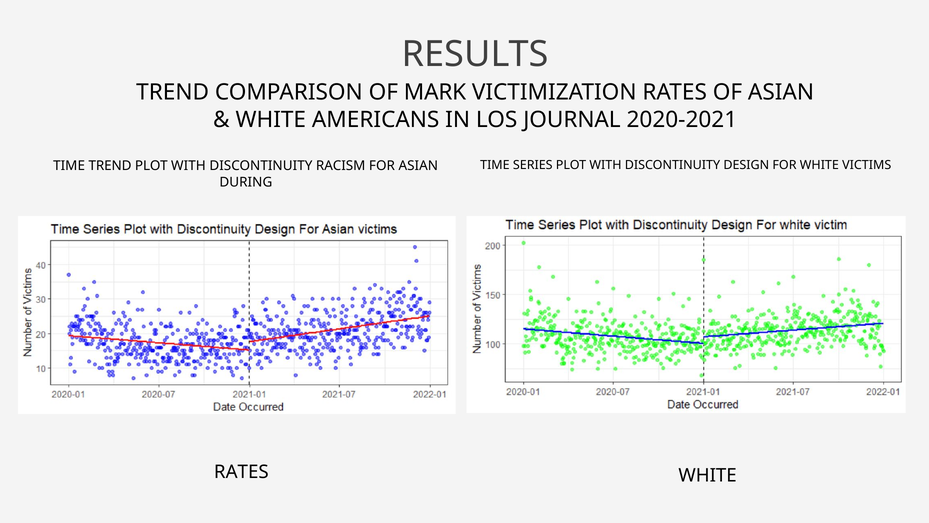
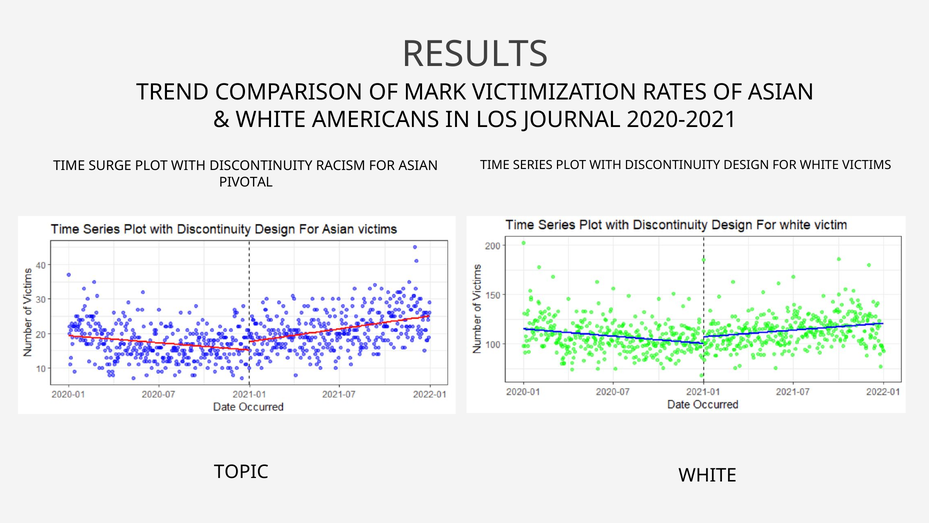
TIME TREND: TREND -> SURGE
DURING: DURING -> PIVOTAL
RATES at (241, 472): RATES -> TOPIC
